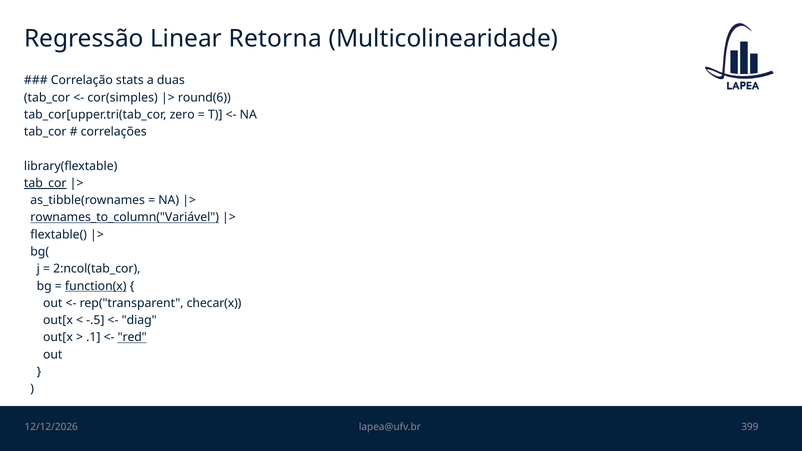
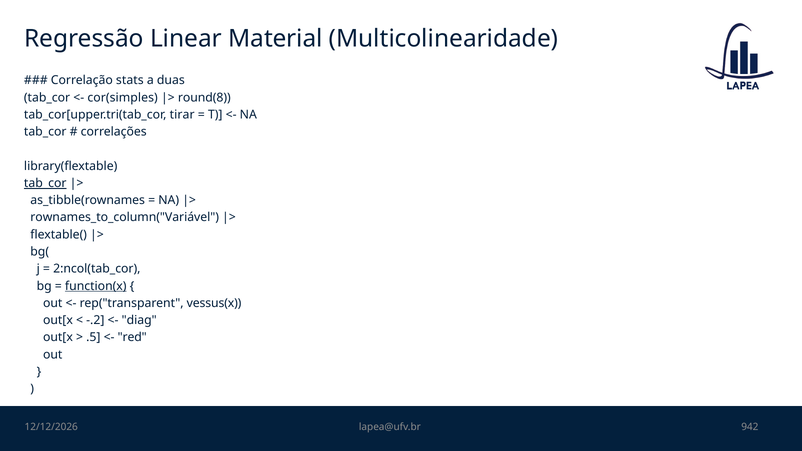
Retorna: Retorna -> Material
round(6: round(6 -> round(8
zero: zero -> tirar
rownames_to_column("Variável underline: present -> none
checar(x: checar(x -> vessus(x
-.5: -.5 -> -.2
.1: .1 -> .5
red underline: present -> none
399: 399 -> 942
